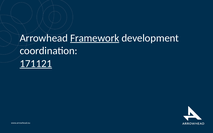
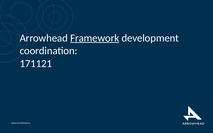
171121 underline: present -> none
